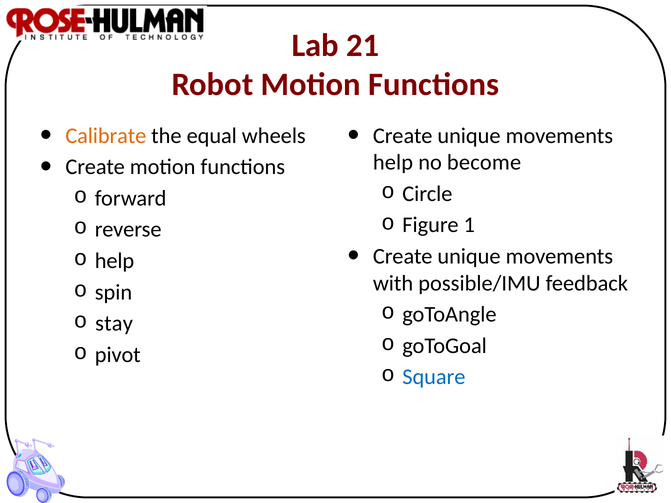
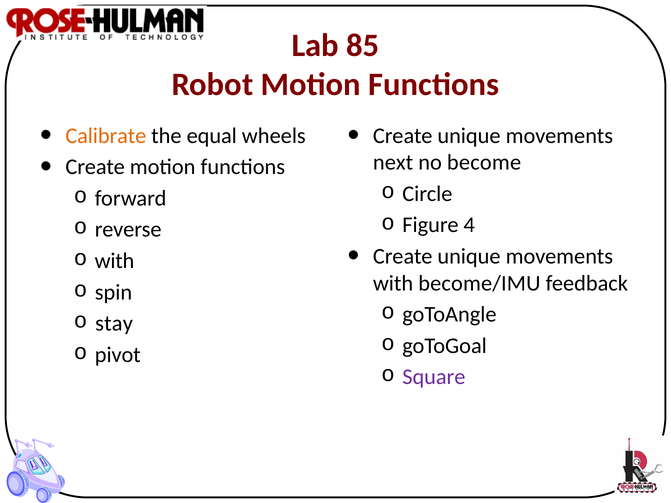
21: 21 -> 85
help at (393, 163): help -> next
1: 1 -> 4
help at (114, 261): help -> with
possible/IMU: possible/IMU -> become/IMU
Square colour: blue -> purple
